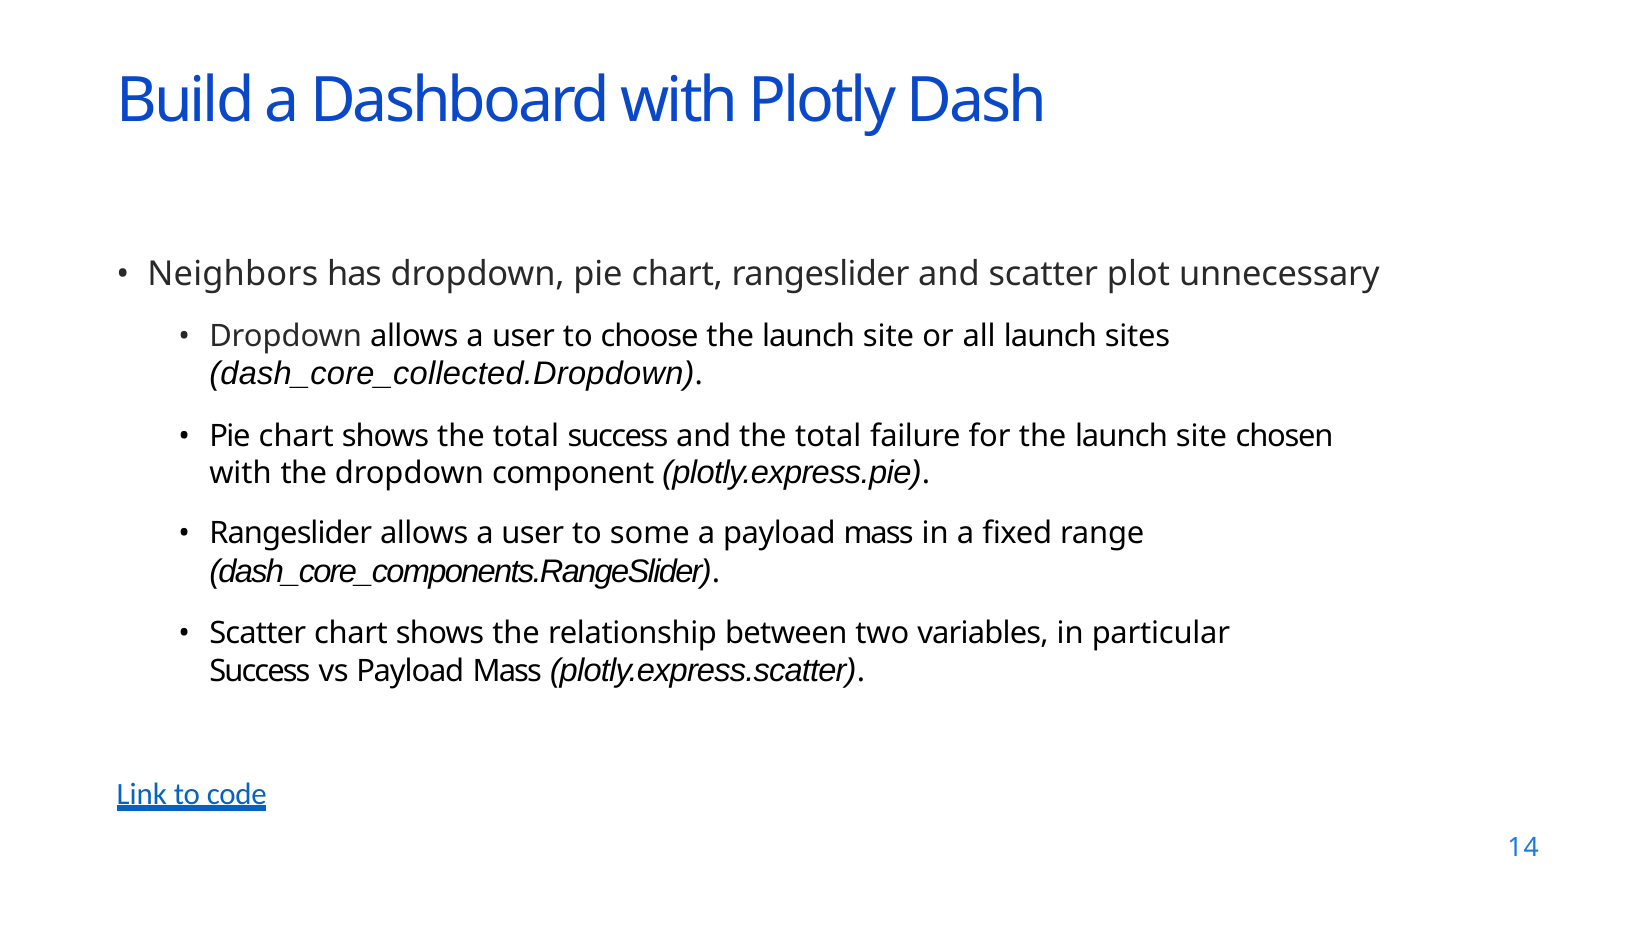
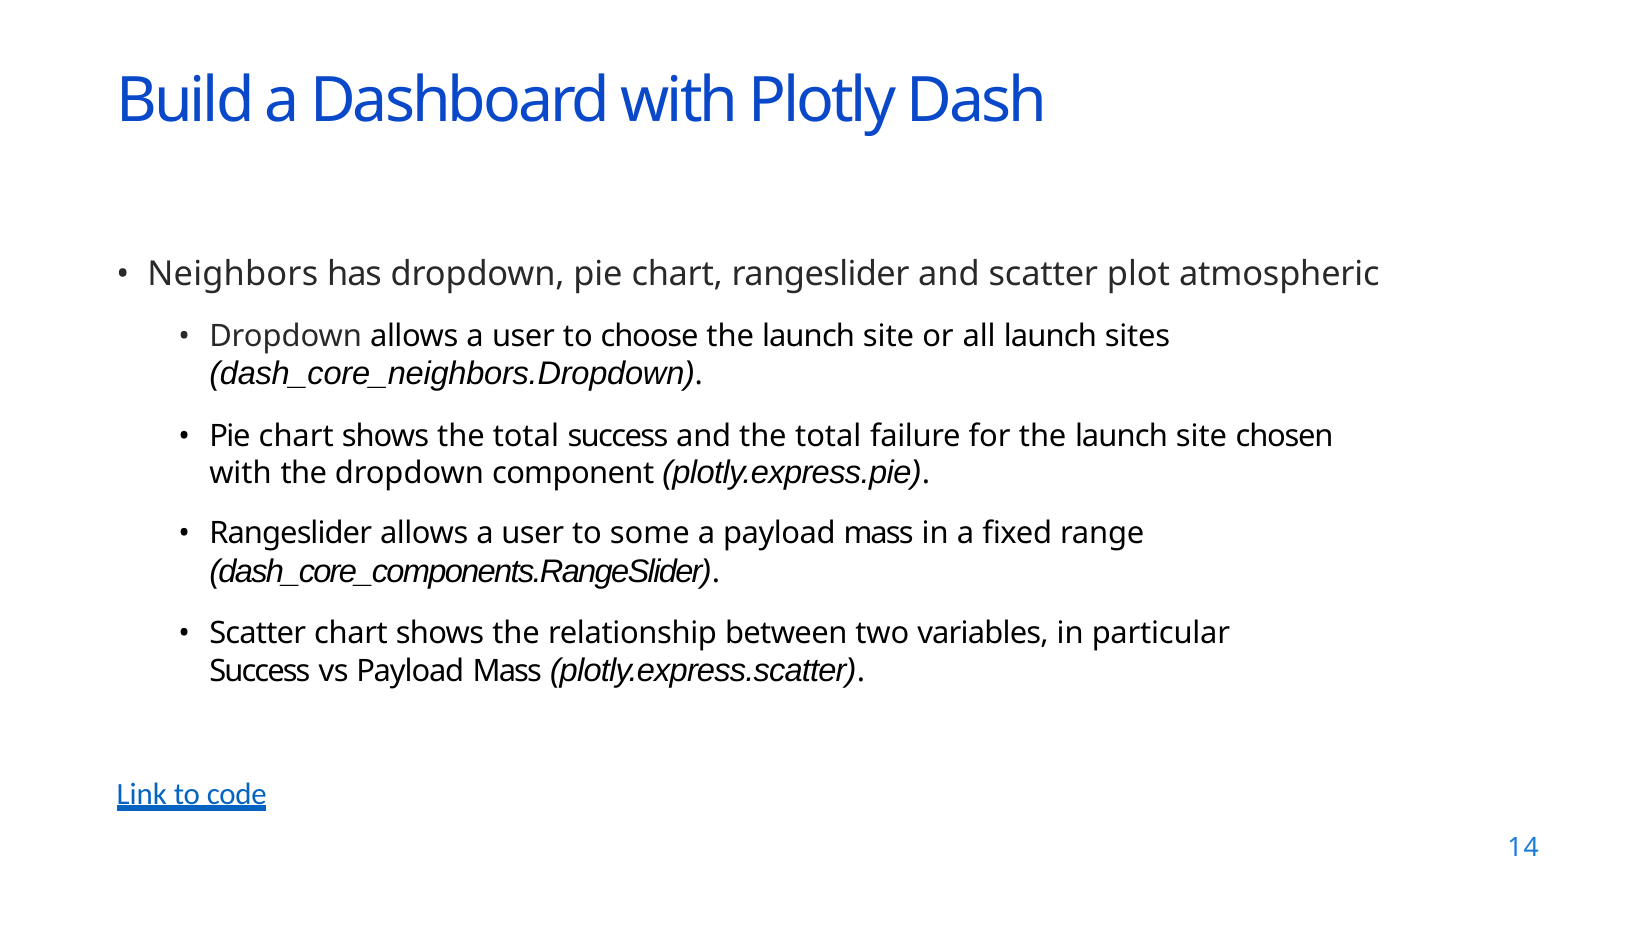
unnecessary: unnecessary -> atmospheric
dash_core_collected.Dropdown: dash_core_collected.Dropdown -> dash_core_neighbors.Dropdown
